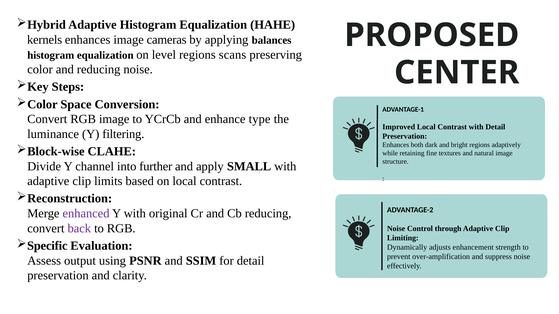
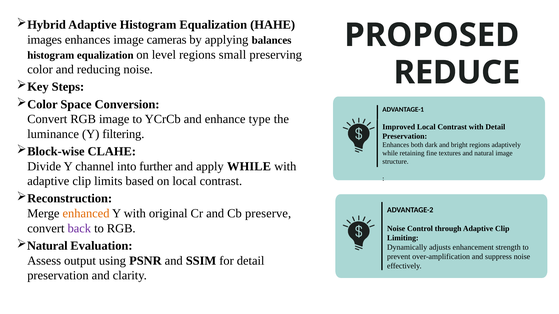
kernels: kernels -> images
scans: scans -> small
CENTER: CENTER -> REDUCE
apply SMALL: SMALL -> WHILE
enhanced colour: purple -> orange
Cb reducing: reducing -> preserve
Specific at (47, 246): Specific -> Natural
